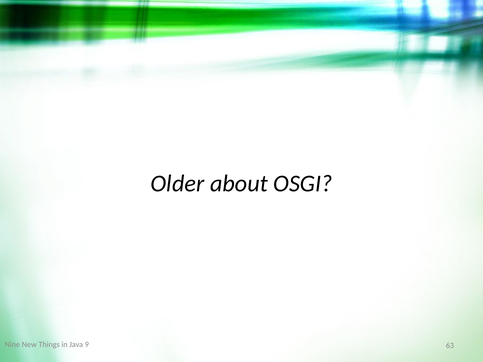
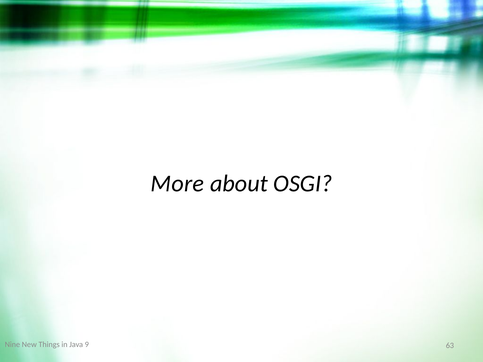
Older: Older -> More
